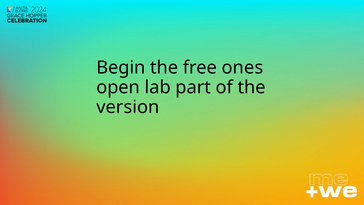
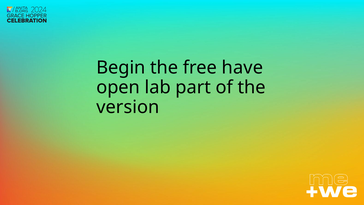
ones: ones -> have
